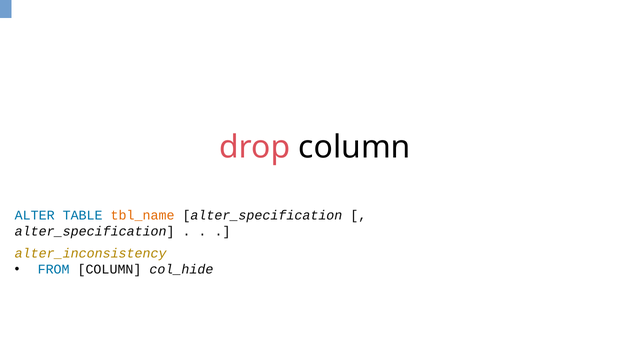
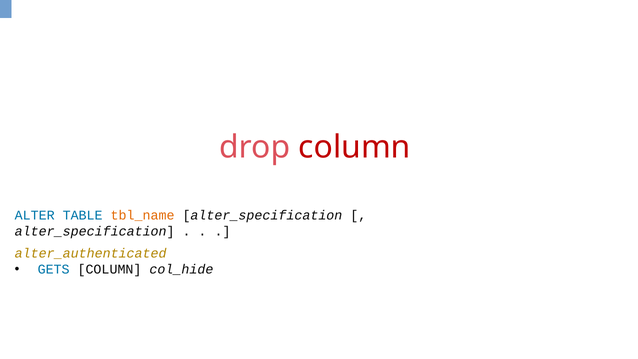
column at (355, 147) colour: black -> red
alter_inconsistency: alter_inconsistency -> alter_authenticated
FROM: FROM -> GETS
